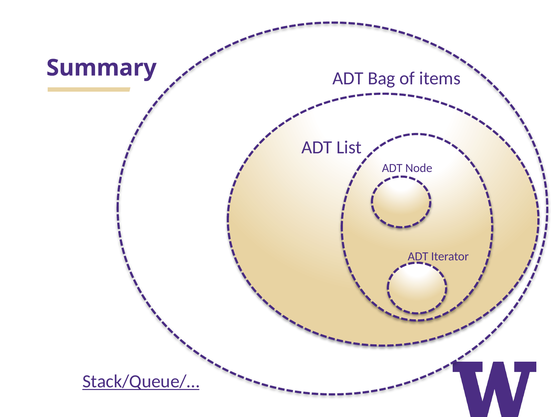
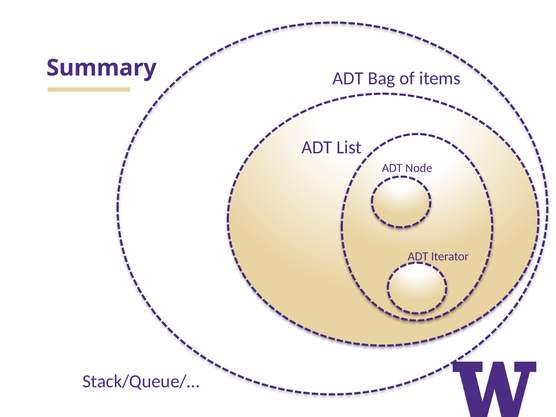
Stack/Queue/… underline: present -> none
